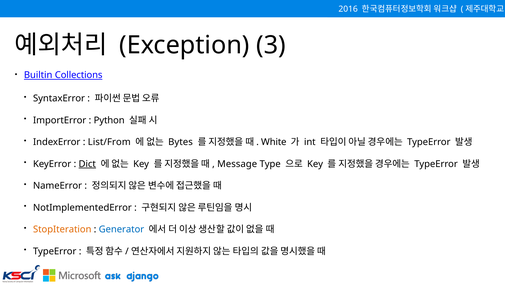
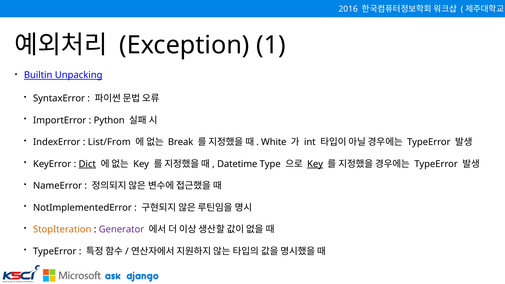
3: 3 -> 1
Collections: Collections -> Unpacking
Bytes: Bytes -> Break
Message: Message -> Datetime
Key at (315, 164) underline: none -> present
Generator colour: blue -> purple
